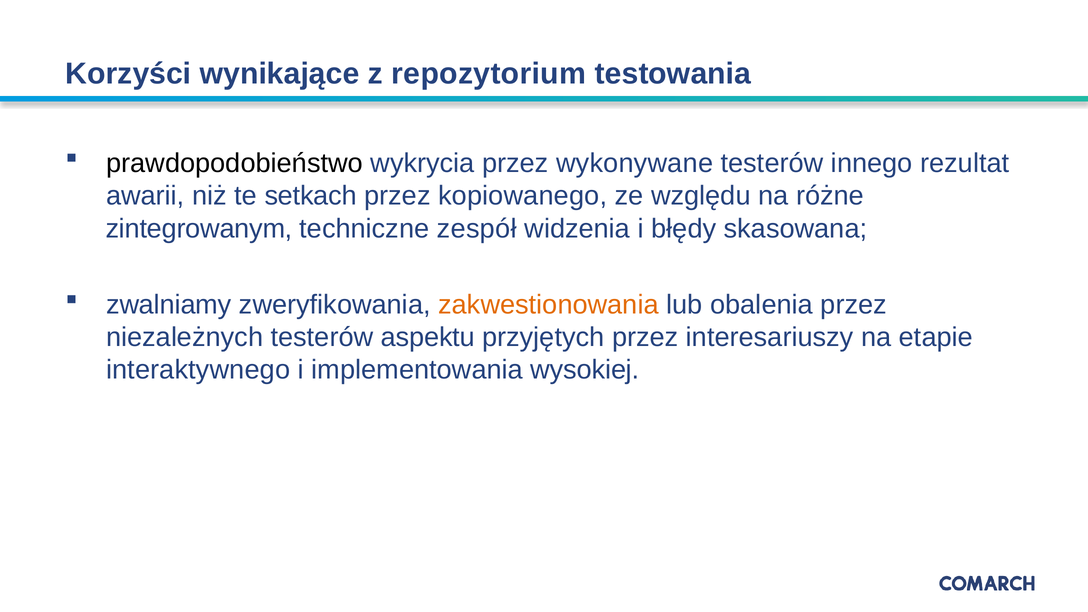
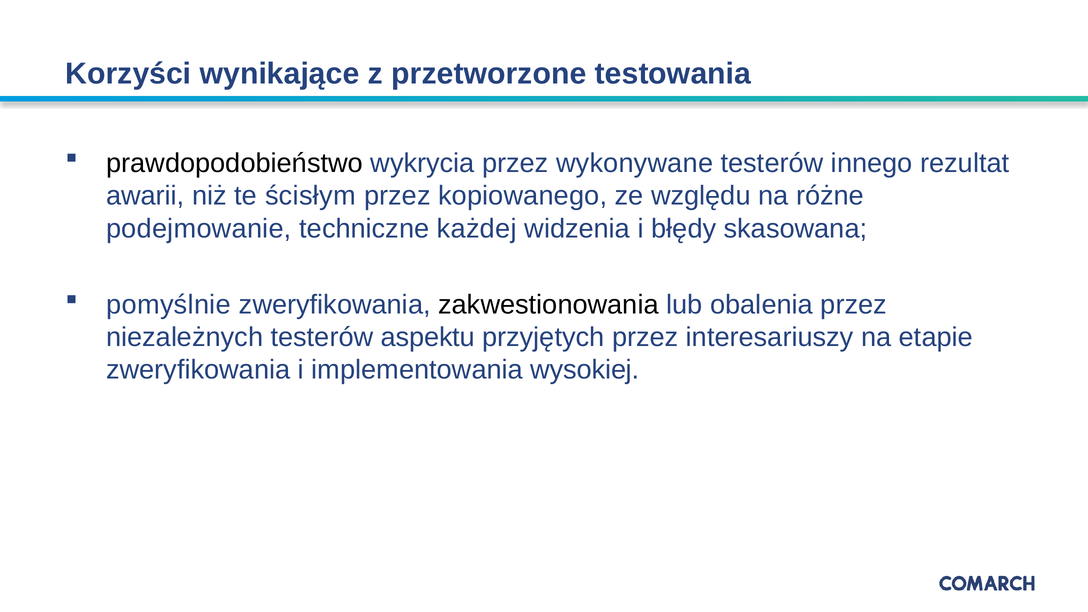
repozytorium: repozytorium -> przetworzone
setkach: setkach -> ścisłym
zintegrowanym: zintegrowanym -> podejmowanie
zespół: zespół -> każdej
zwalniamy: zwalniamy -> pomyślnie
zakwestionowania colour: orange -> black
interaktywnego at (198, 370): interaktywnego -> zweryfikowania
